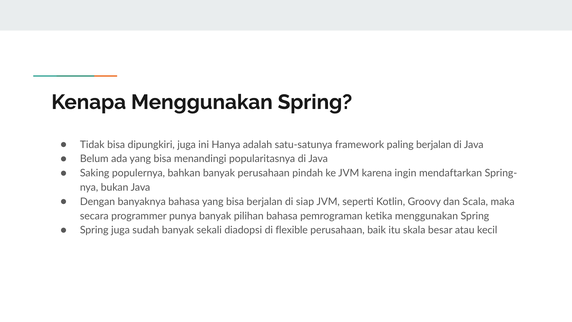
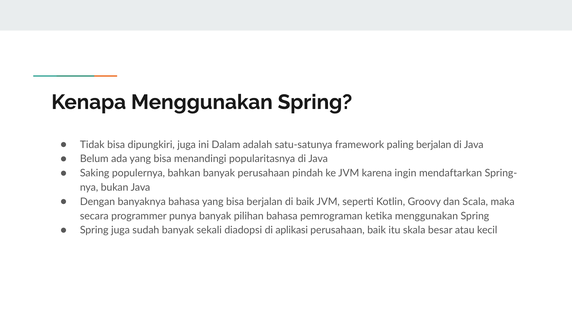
Hanya: Hanya -> Dalam
di siap: siap -> baik
flexible: flexible -> aplikasi
